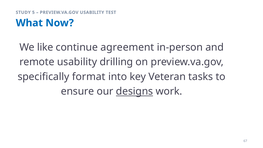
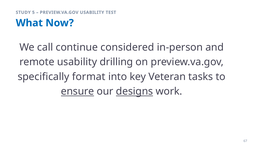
like: like -> call
agreement: agreement -> considered
ensure underline: none -> present
